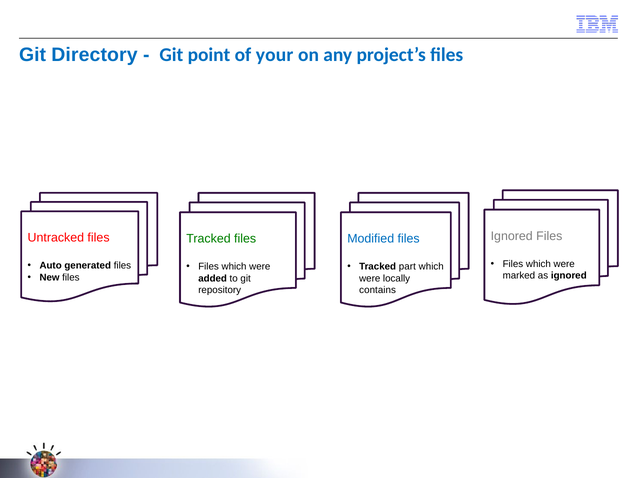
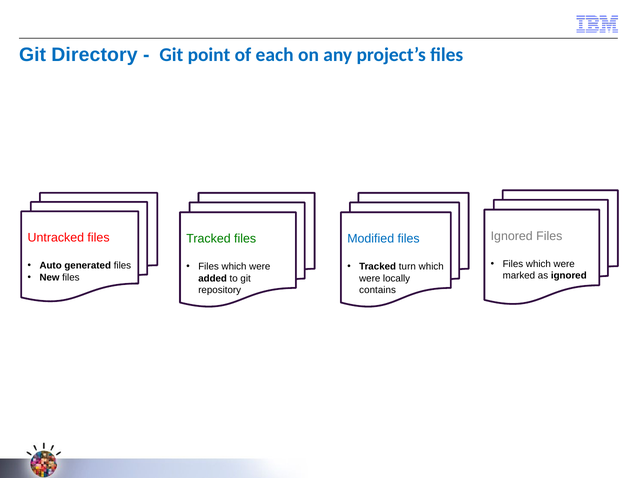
your: your -> each
part: part -> turn
